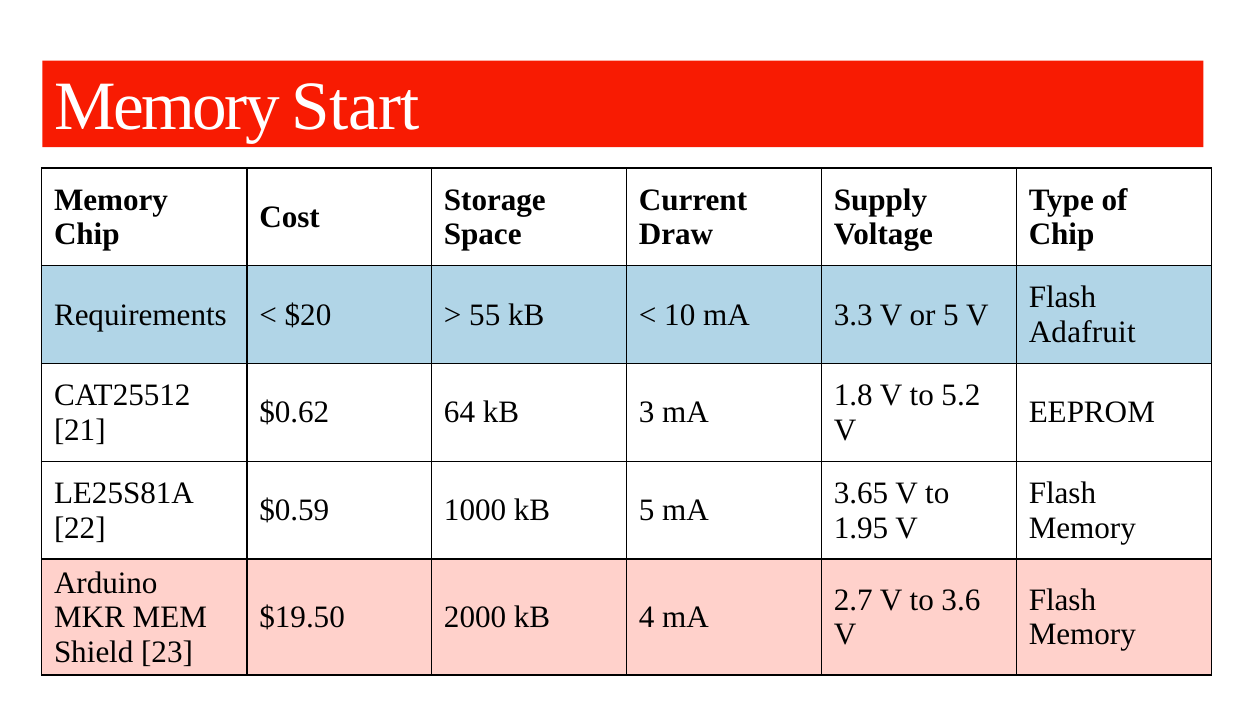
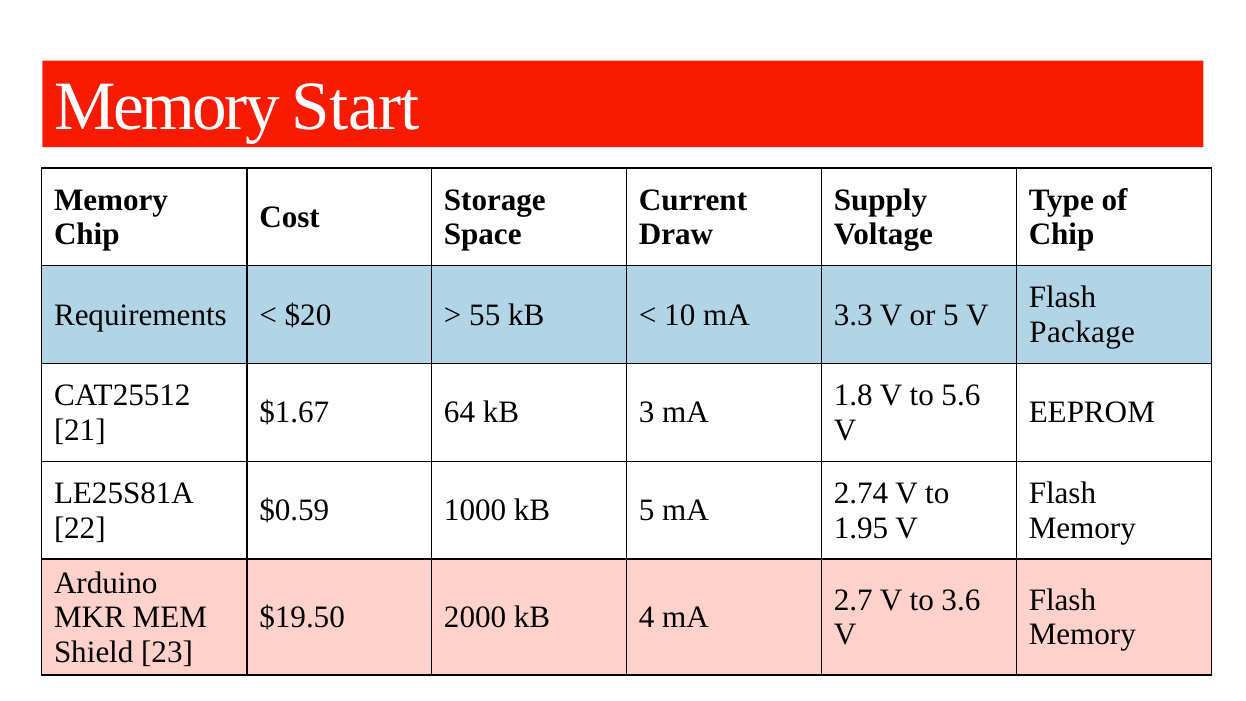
Adafruit: Adafruit -> Package
5.2: 5.2 -> 5.6
$0.62: $0.62 -> $1.67
3.65: 3.65 -> 2.74
